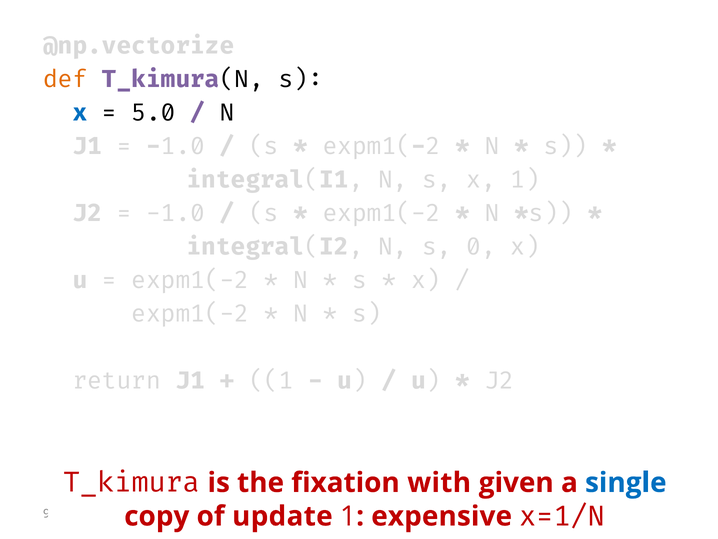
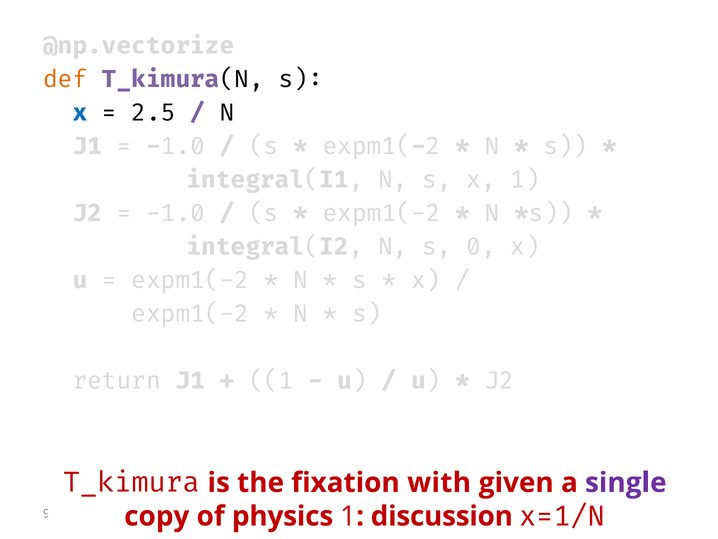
5.0: 5.0 -> 2.5
single colour: blue -> purple
update: update -> physics
expensive: expensive -> discussion
